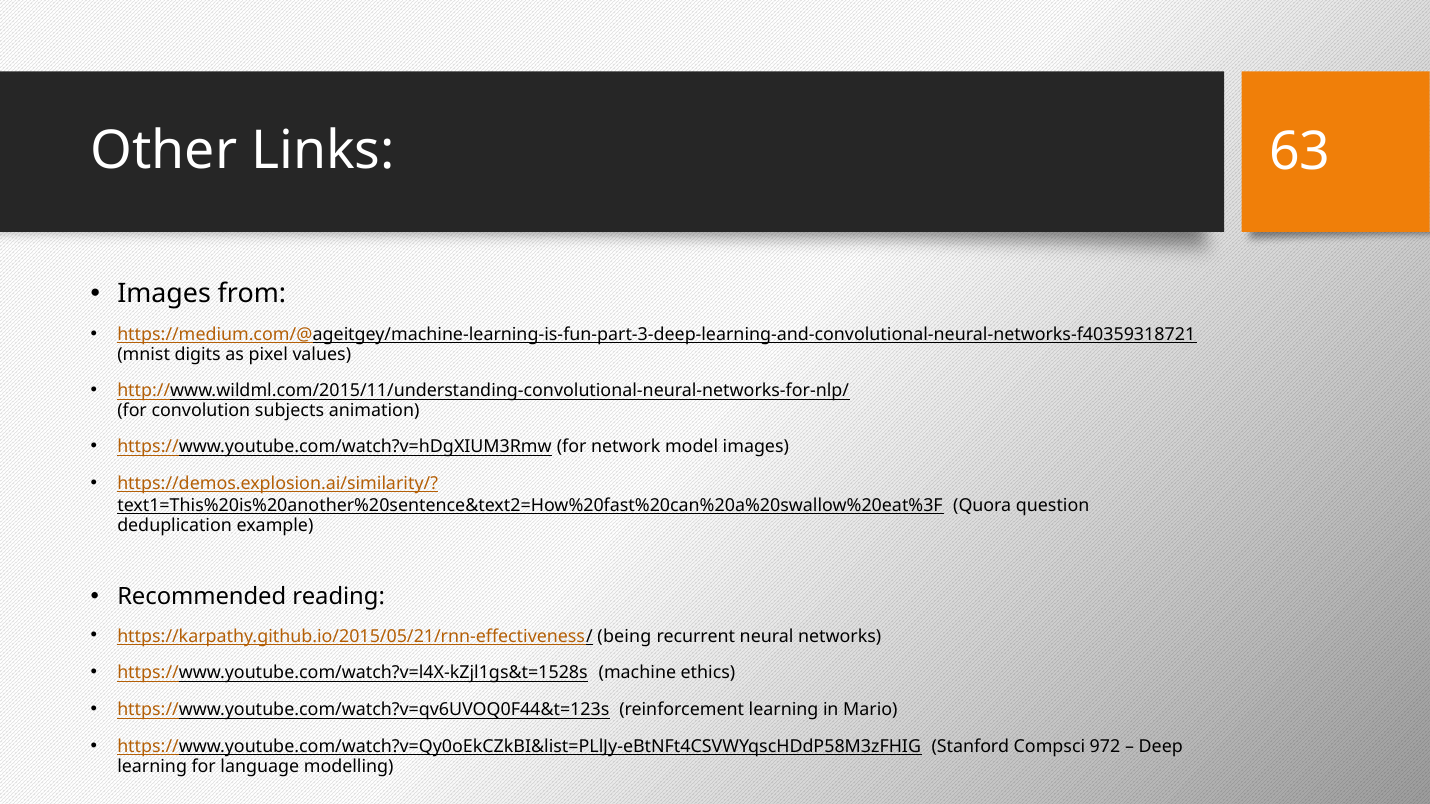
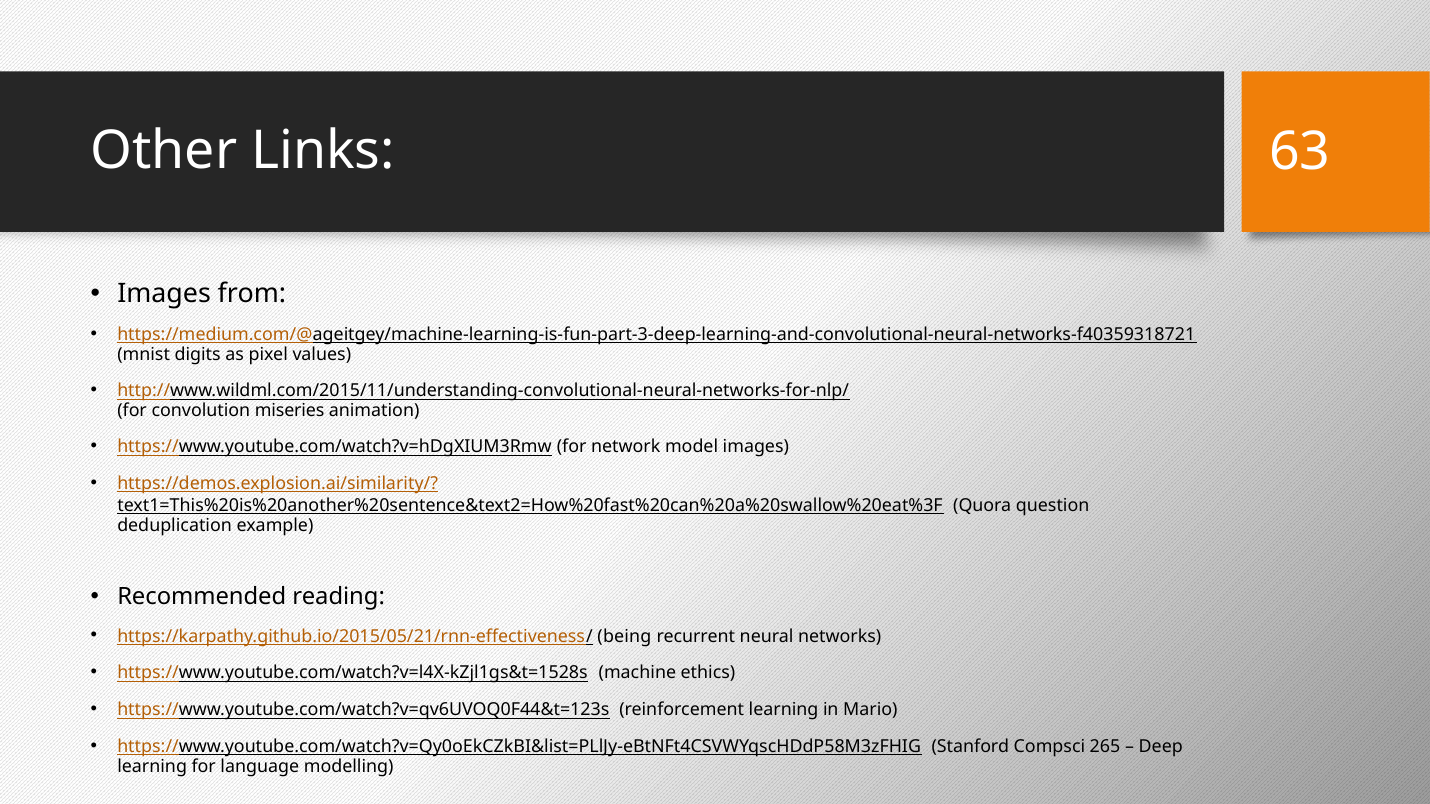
subjects: subjects -> miseries
972: 972 -> 265
